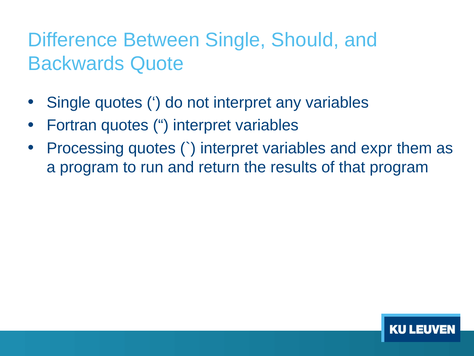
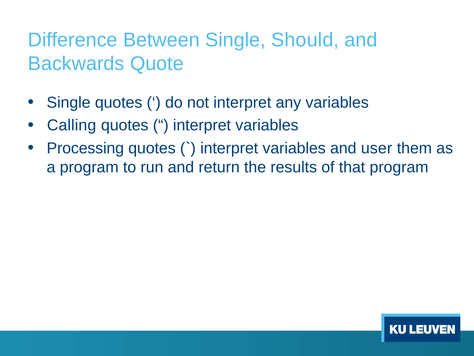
Fortran: Fortran -> Calling
expr: expr -> user
